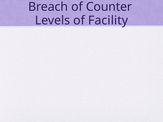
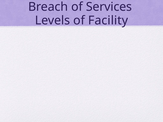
Counter: Counter -> Services
